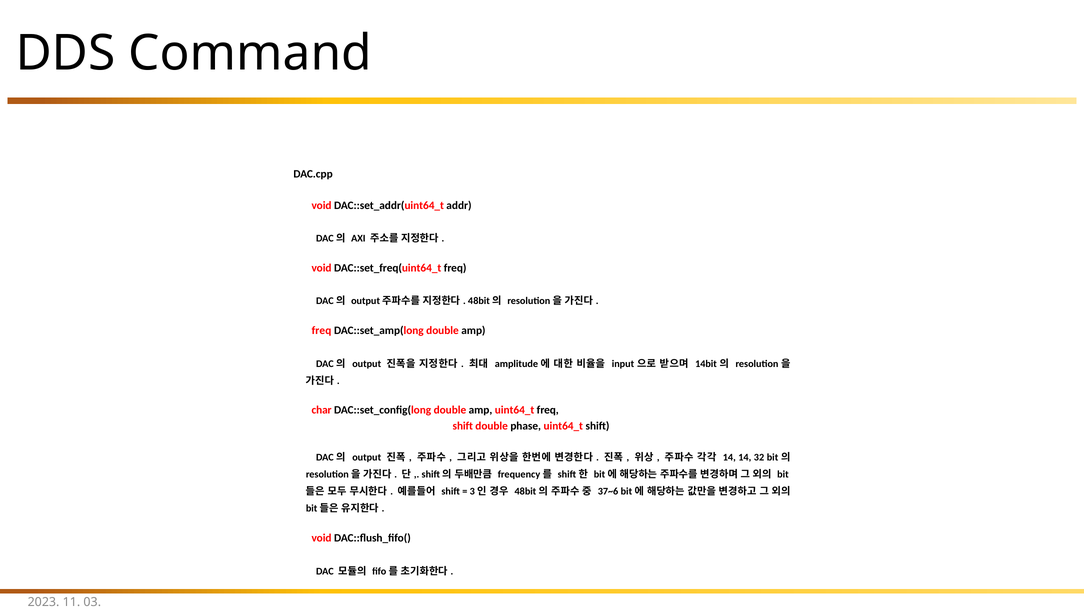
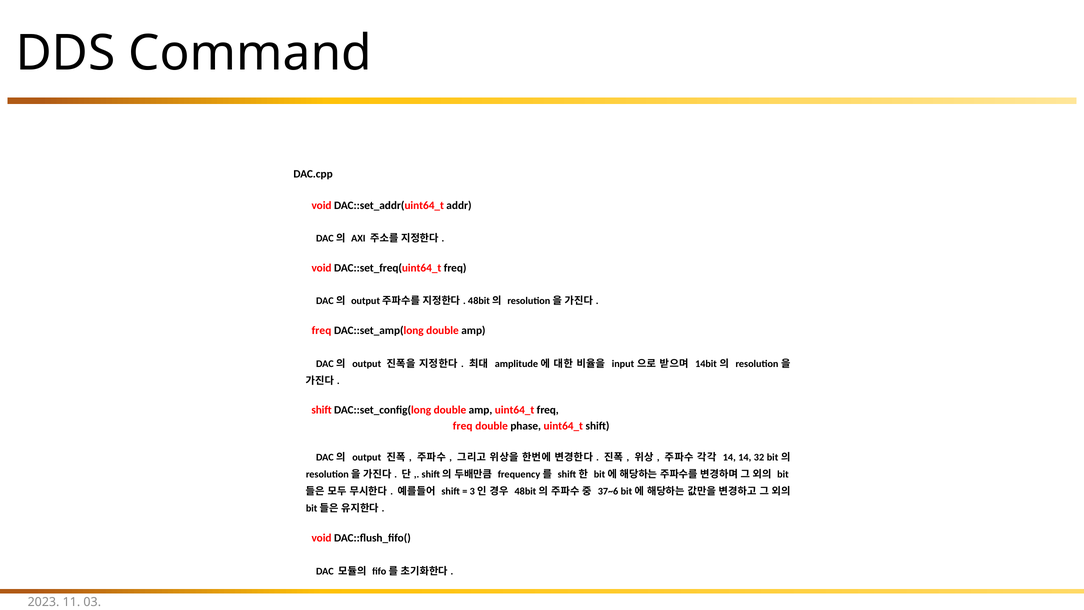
char at (322, 410): char -> shift
shift at (463, 426): shift -> freq
